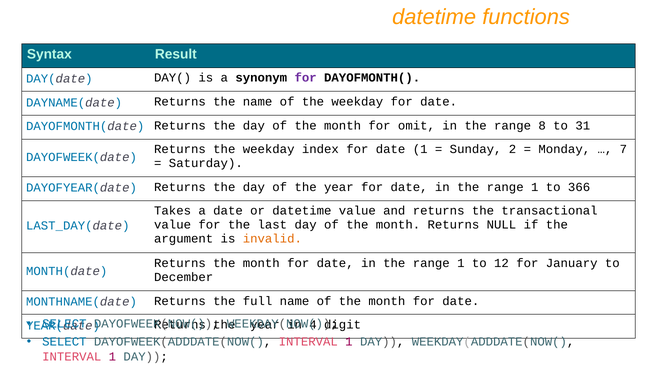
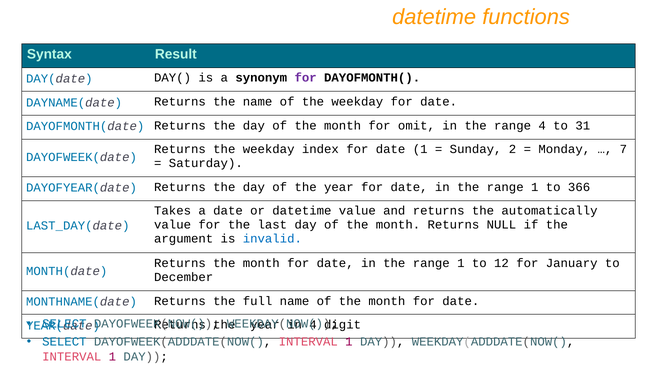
range 8: 8 -> 4
transactional: transactional -> automatically
invalid colour: orange -> blue
